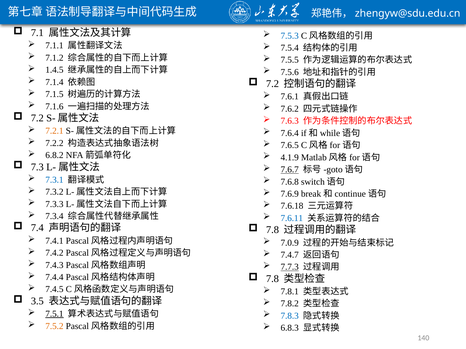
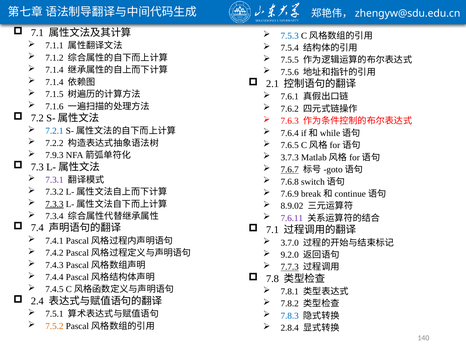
1.4.5 at (54, 70): 1.4.5 -> 7.1.4
7.2 at (272, 84): 7.2 -> 2.1
7.2.1 colour: orange -> blue
6.8.2: 6.8.2 -> 7.9.3
4.1.9: 4.1.9 -> 3.7.3
7.3.1 colour: blue -> purple
7.3.3 underline: none -> present
7.6.18: 7.6.18 -> 8.9.02
7.6.11 colour: blue -> purple
7.8 at (272, 230): 7.8 -> 7.1
7.0.9: 7.0.9 -> 3.7.0
7.4.7: 7.4.7 -> 9.2.0
3.5: 3.5 -> 2.4
7.5.1 underline: present -> none
6.8.3: 6.8.3 -> 2.8.4
